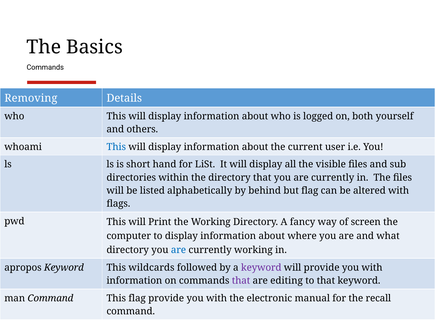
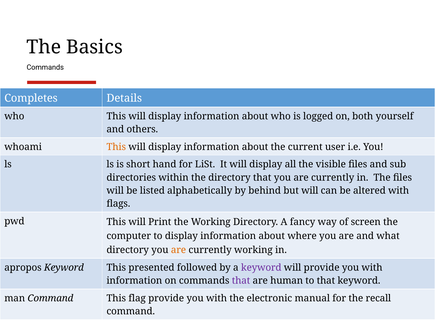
Removing: Removing -> Completes
This at (116, 147) colour: blue -> orange
but flag: flag -> will
are at (179, 250) colour: blue -> orange
wildcards: wildcards -> presented
editing: editing -> human
